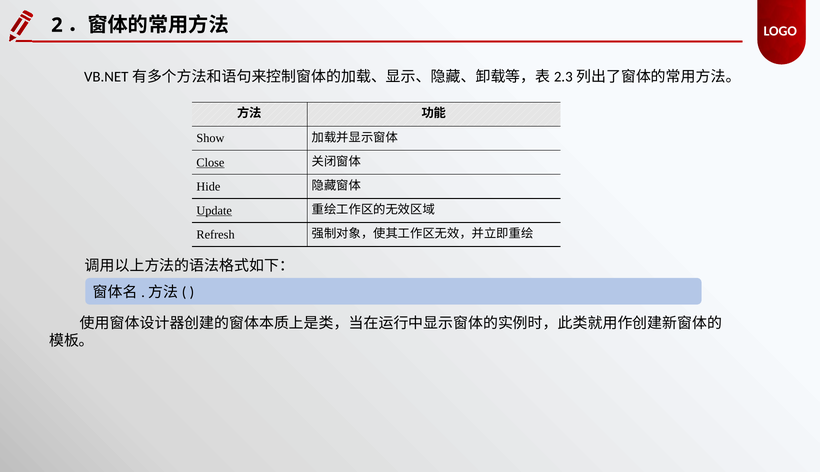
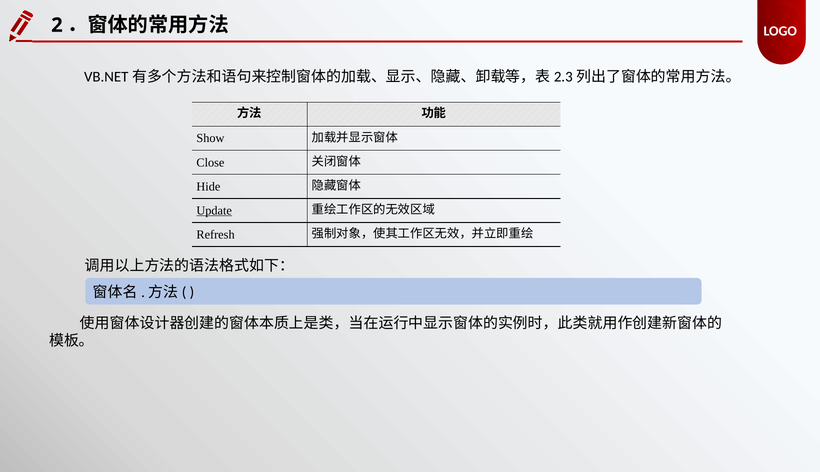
Close underline: present -> none
